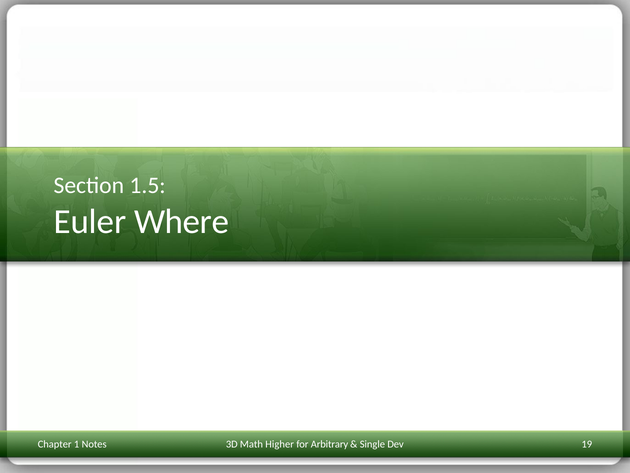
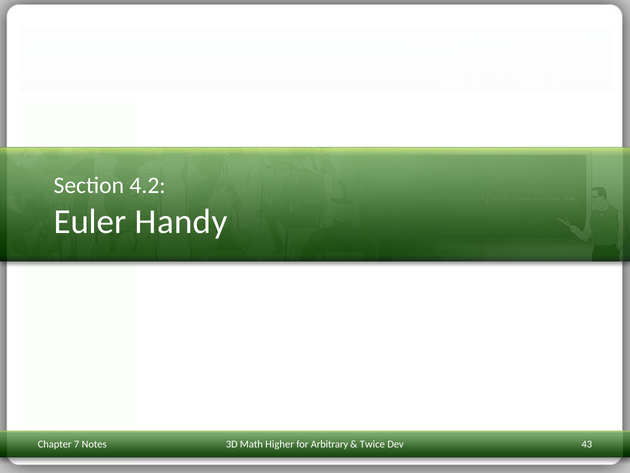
1.5: 1.5 -> 4.2
Where: Where -> Handy
1: 1 -> 7
Single: Single -> Twice
19: 19 -> 43
